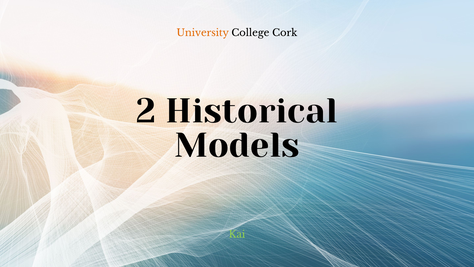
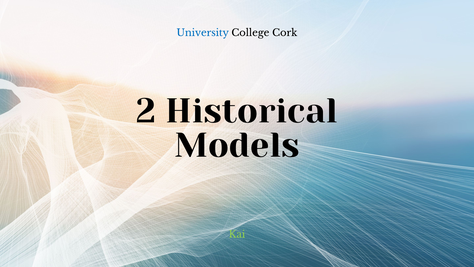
University colour: orange -> blue
